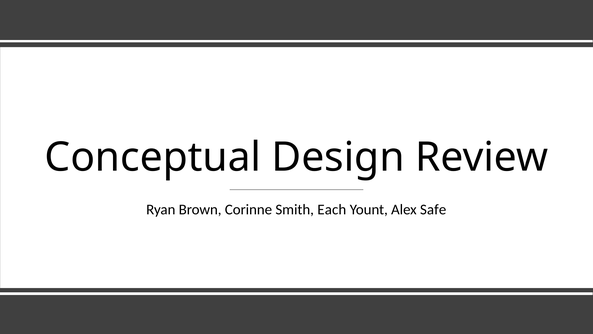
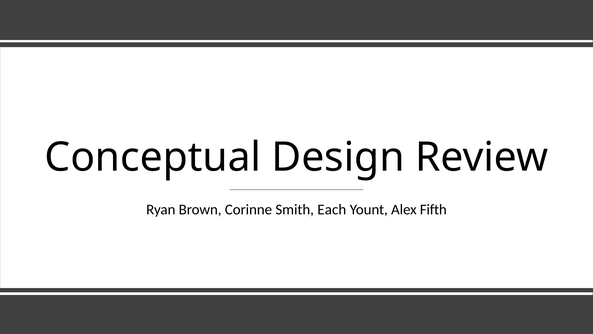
Safe: Safe -> Fifth
